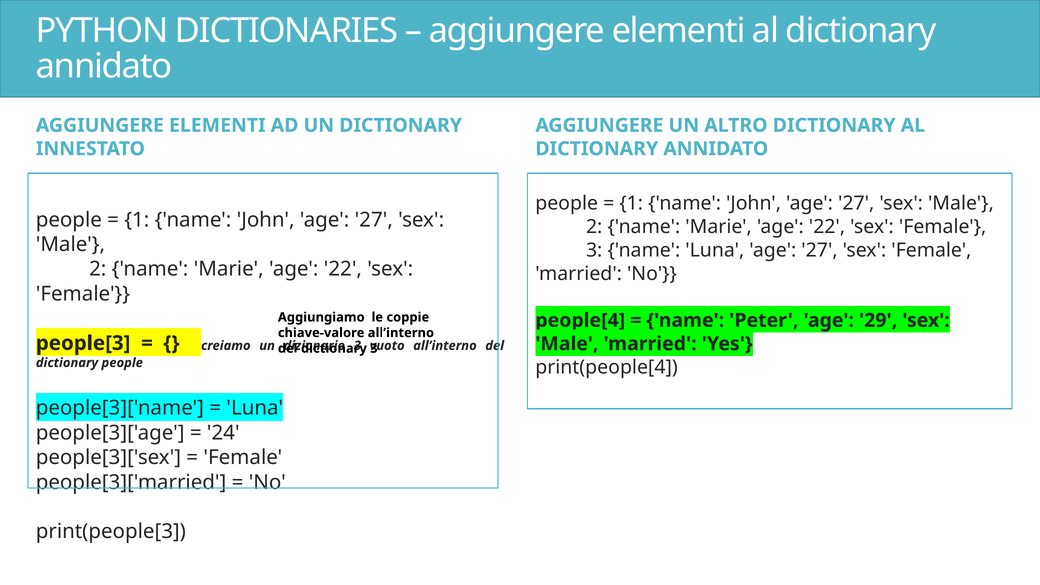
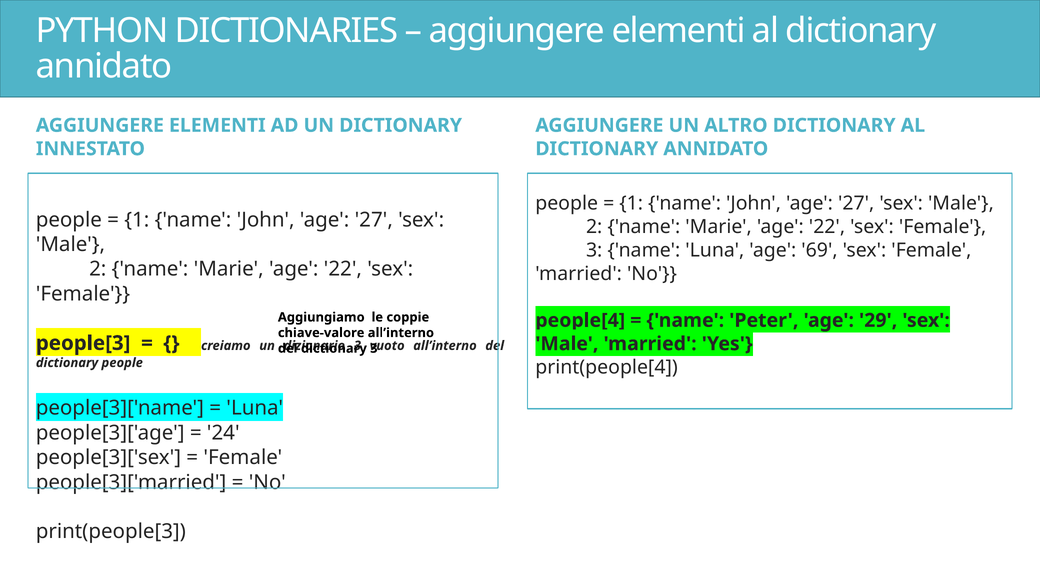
Luna age 27: 27 -> 69
